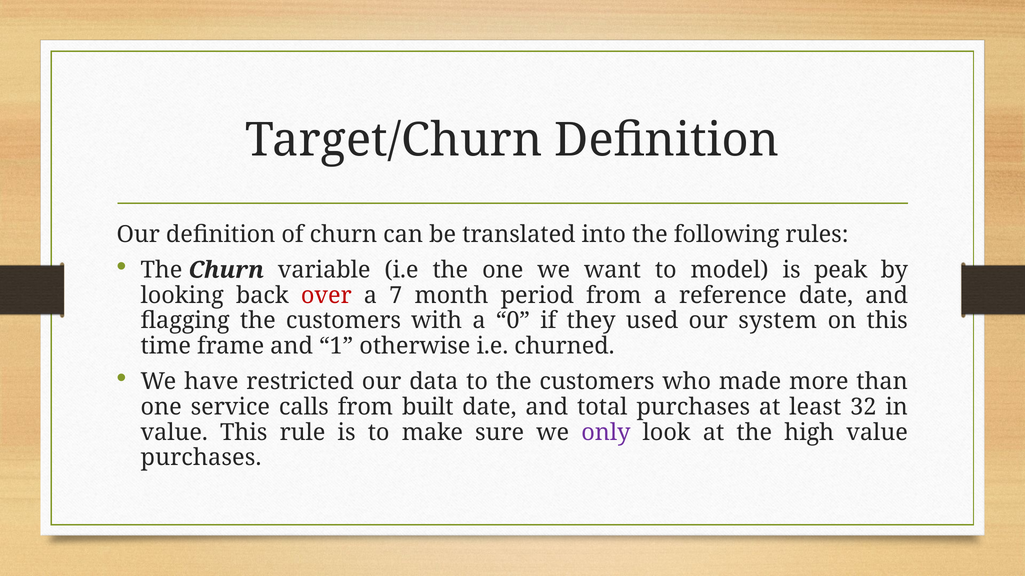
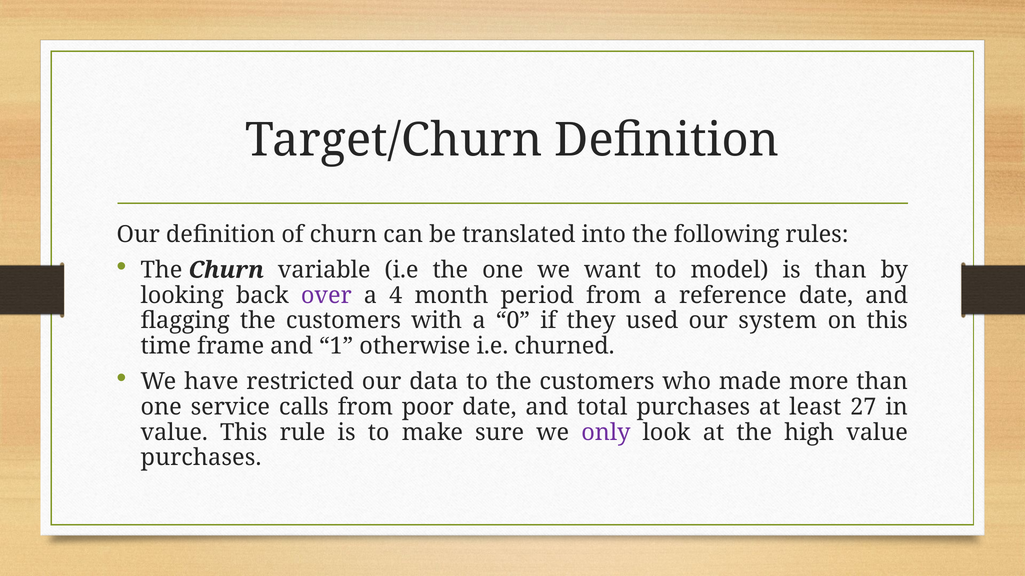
is peak: peak -> than
over colour: red -> purple
7: 7 -> 4
built: built -> poor
32: 32 -> 27
